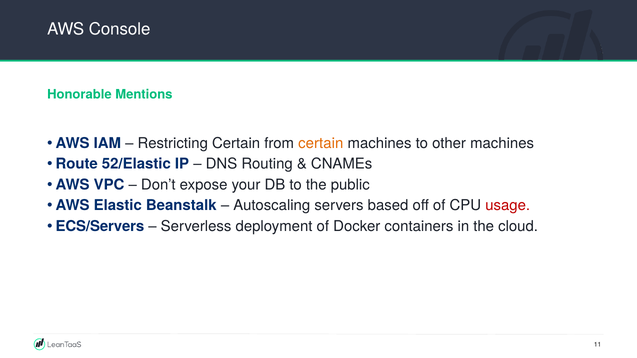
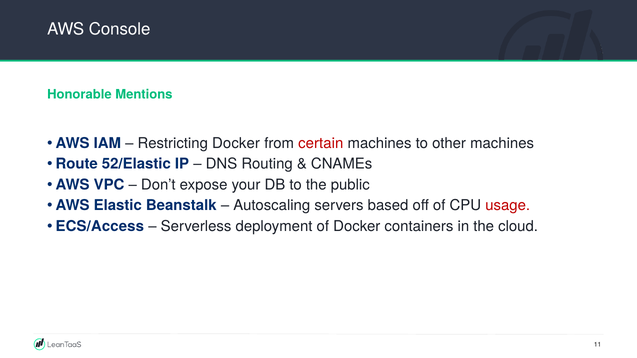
Restricting Certain: Certain -> Docker
certain at (321, 143) colour: orange -> red
ECS/Servers: ECS/Servers -> ECS/Access
